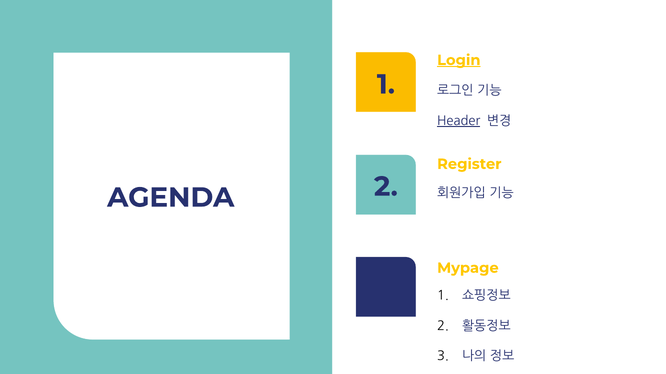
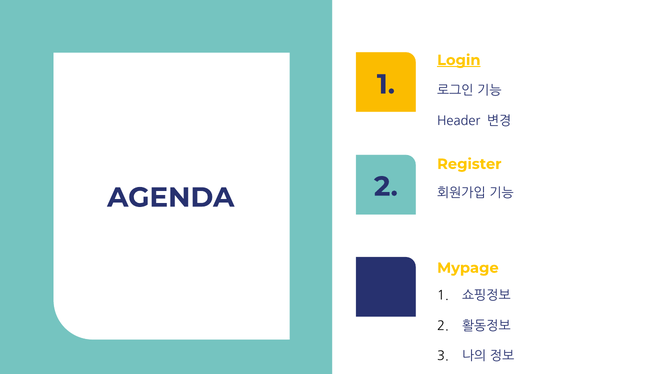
Header underline: present -> none
